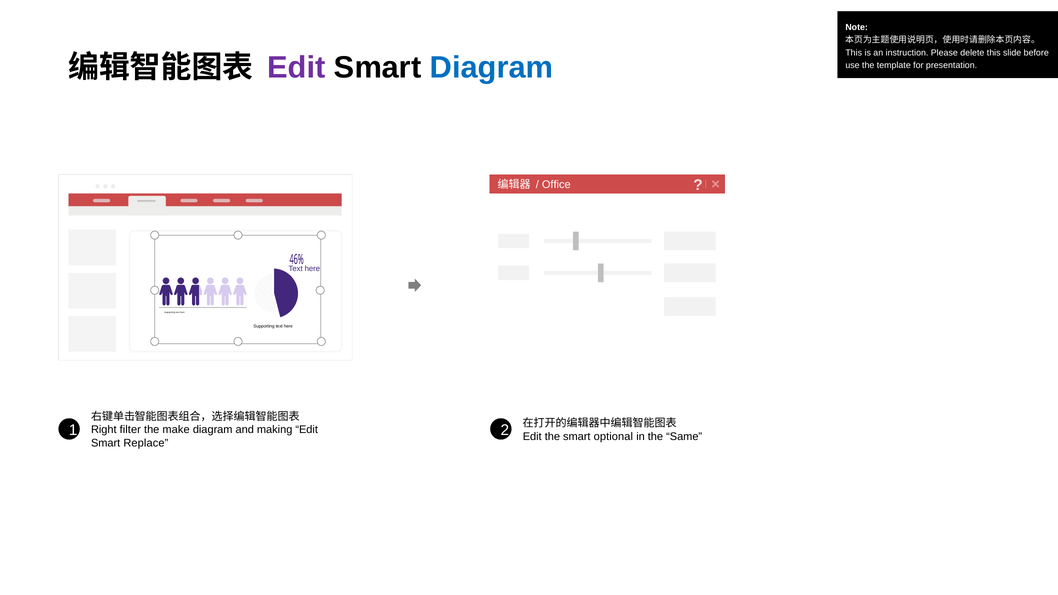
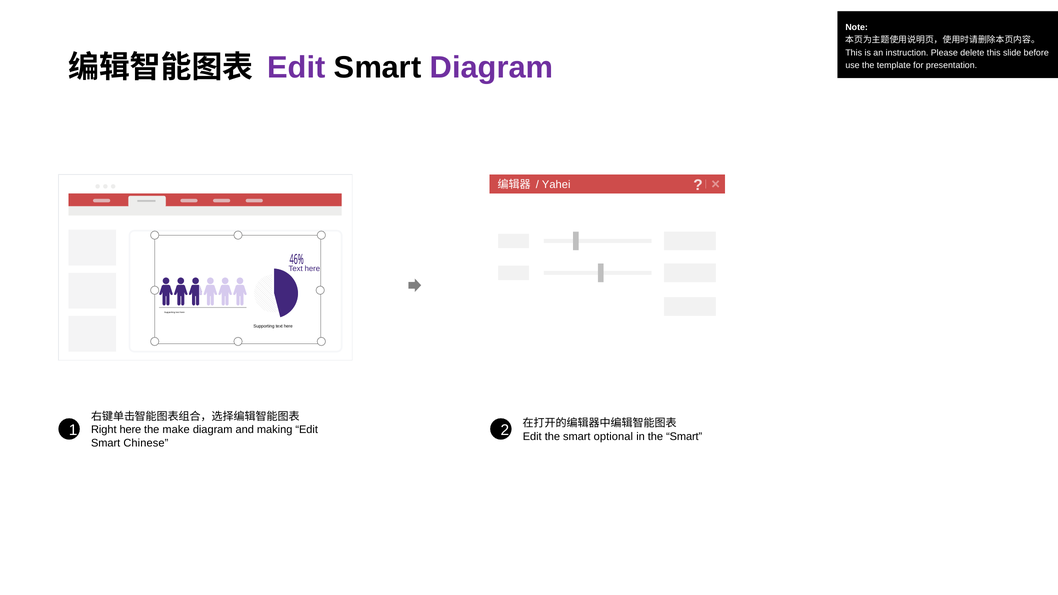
Diagram at (491, 67) colour: blue -> purple
Office: Office -> Yahei
Right filter: filter -> here
in the Same: Same -> Smart
Replace: Replace -> Chinese
